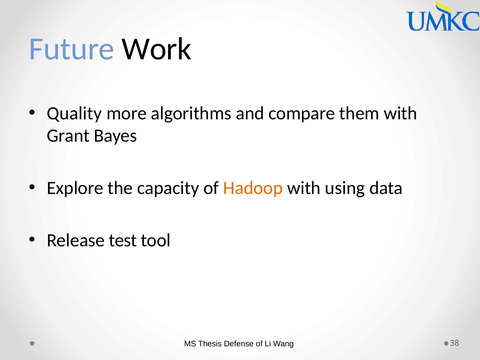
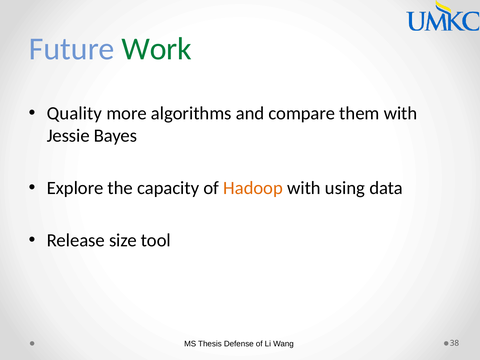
Work colour: black -> green
Grant: Grant -> Jessie
test: test -> size
